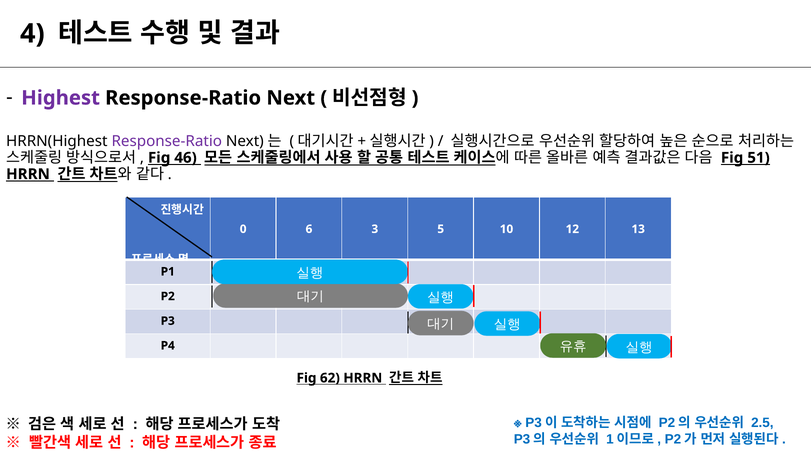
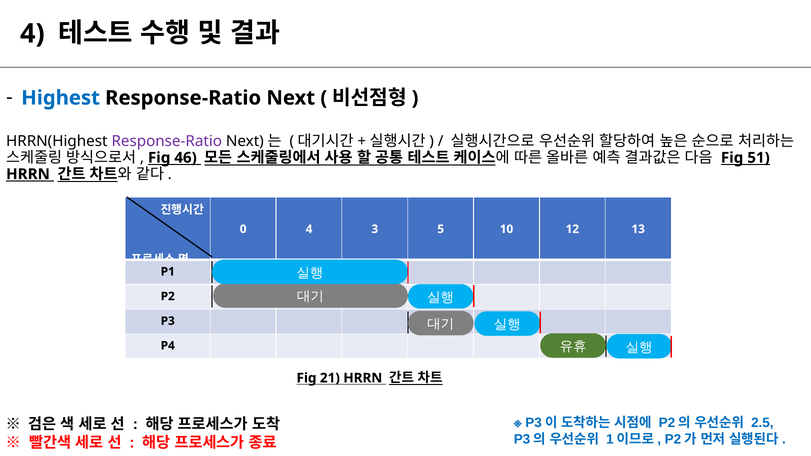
Highest colour: purple -> blue
0 6: 6 -> 4
62: 62 -> 21
